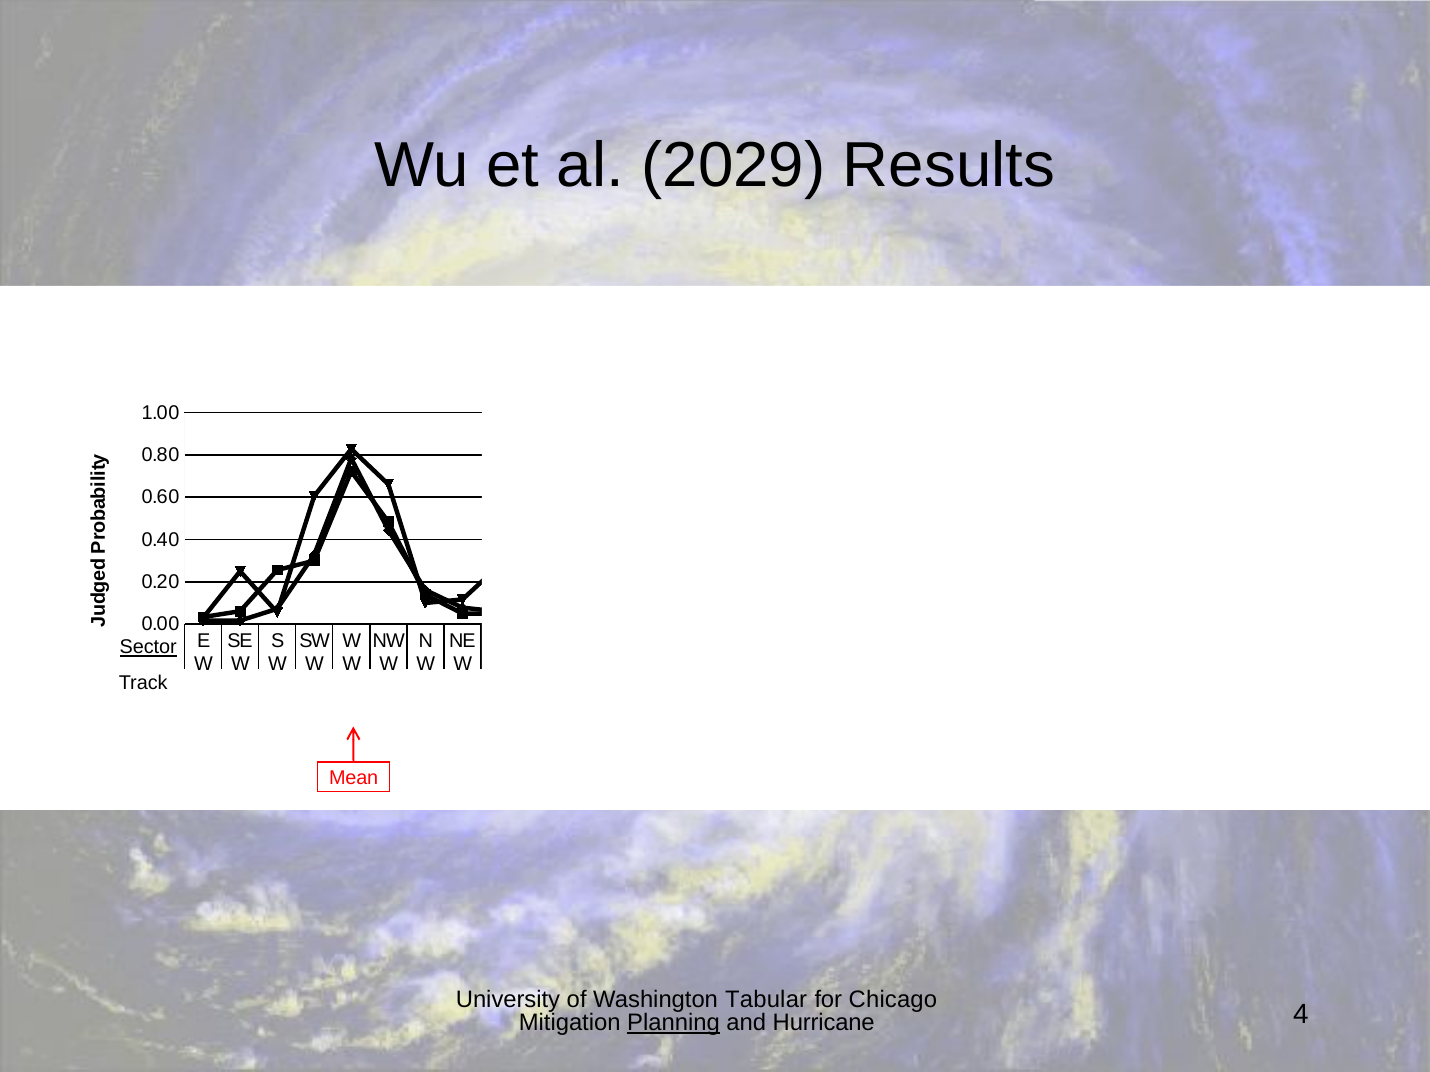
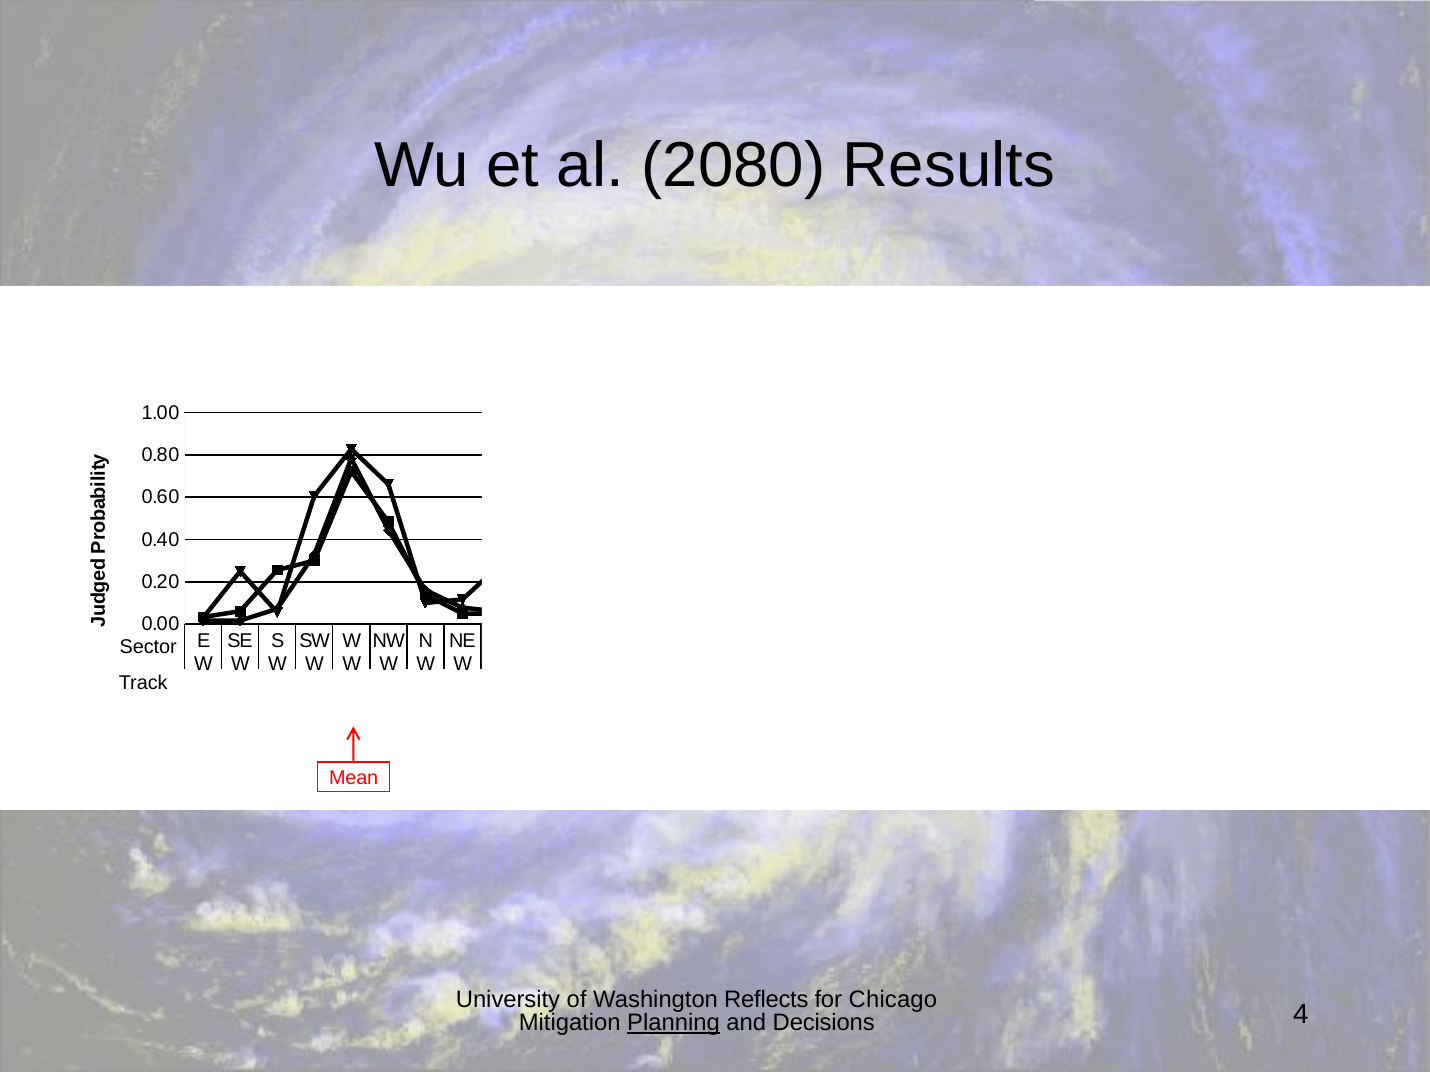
2029: 2029 -> 2080
Sector underline: present -> none
Tabular: Tabular -> Reflects
Hurricane: Hurricane -> Decisions
